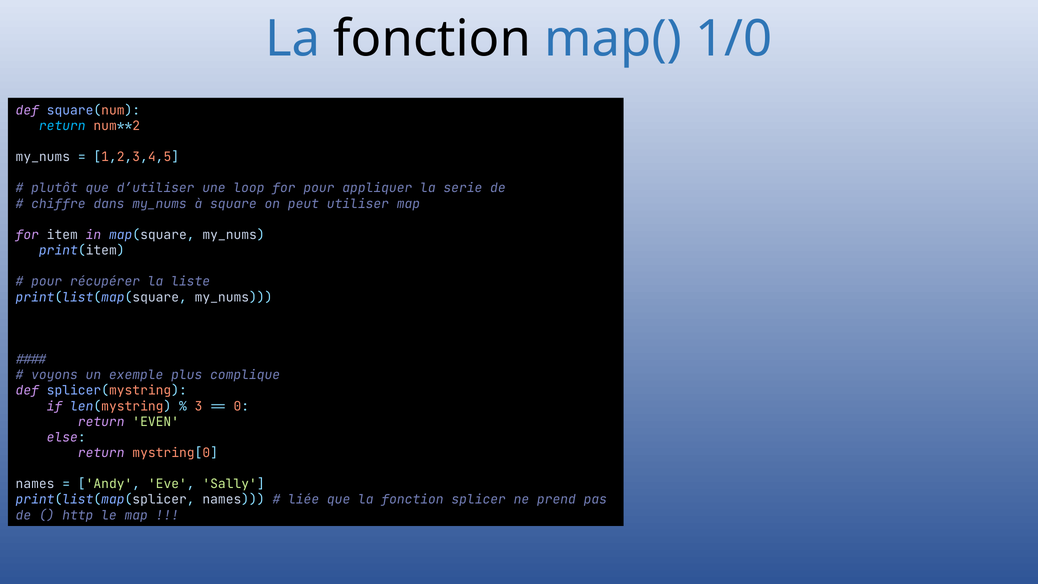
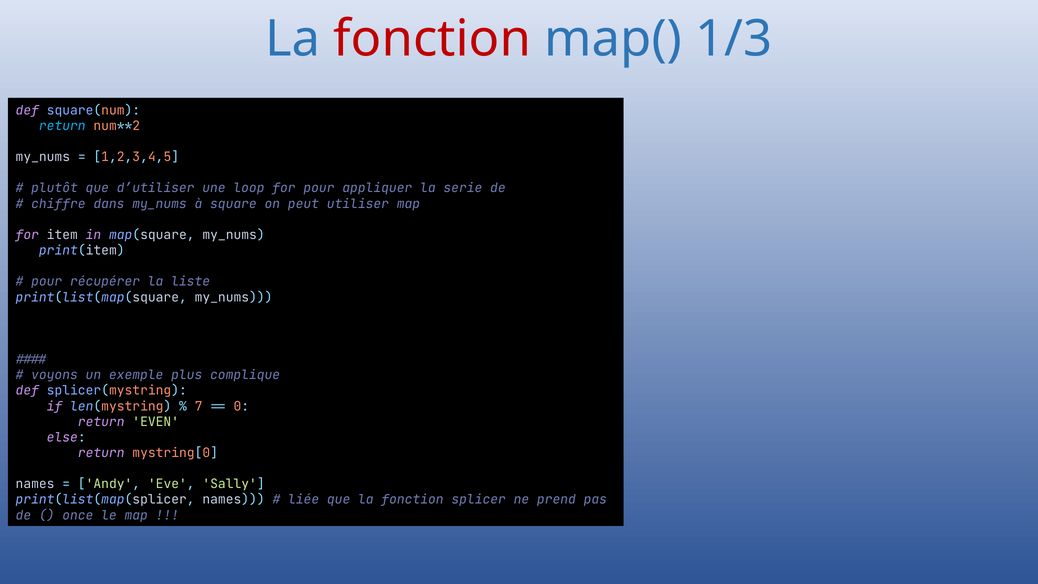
fonction at (432, 39) colour: black -> red
1/0: 1/0 -> 1/3
3: 3 -> 7
http: http -> once
